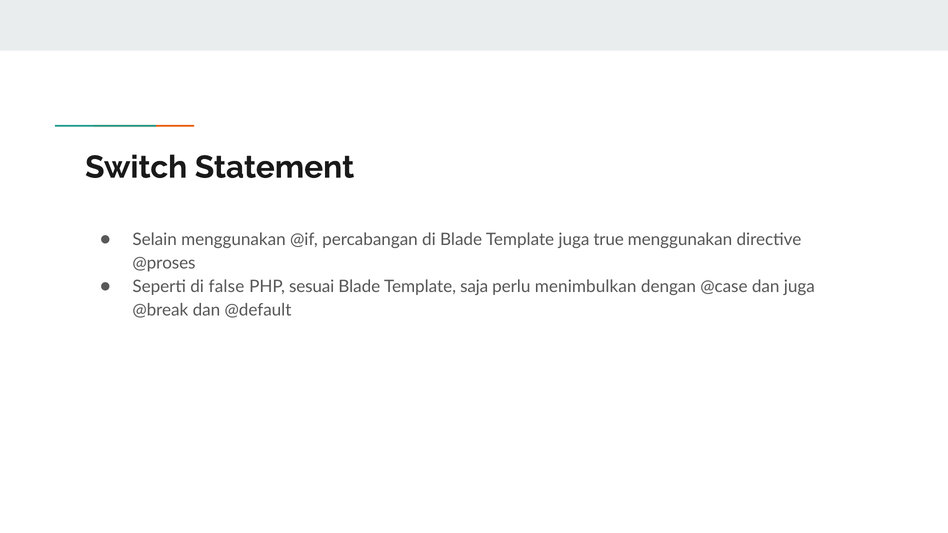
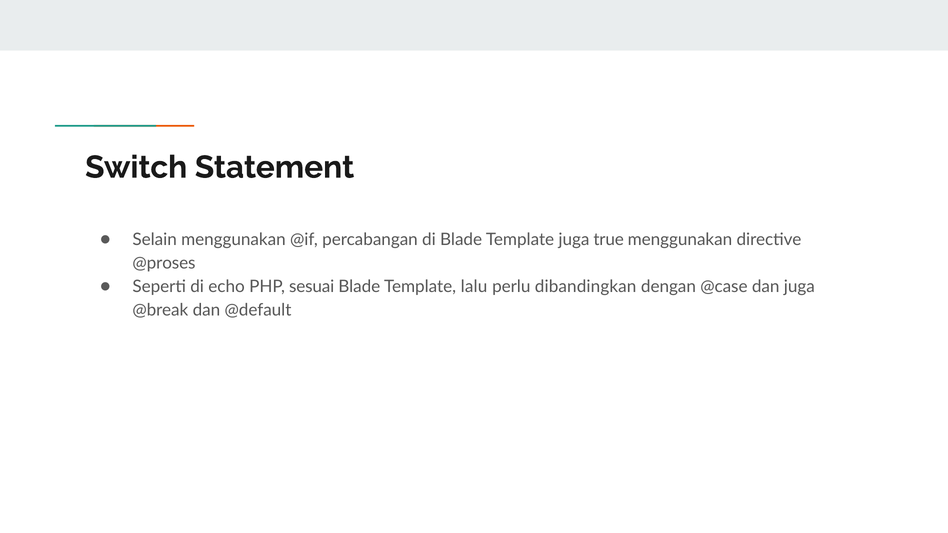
false: false -> echo
saja: saja -> lalu
menimbulkan: menimbulkan -> dibandingkan
